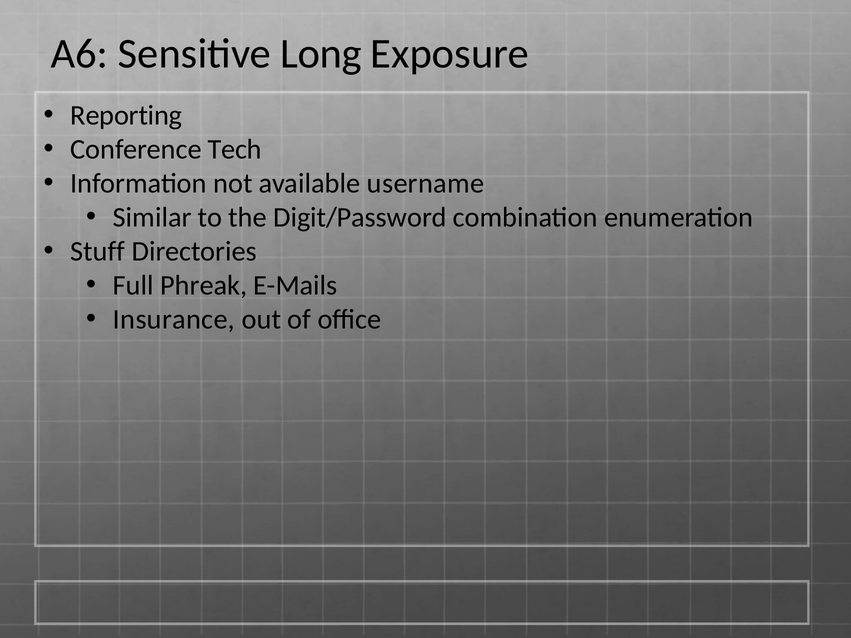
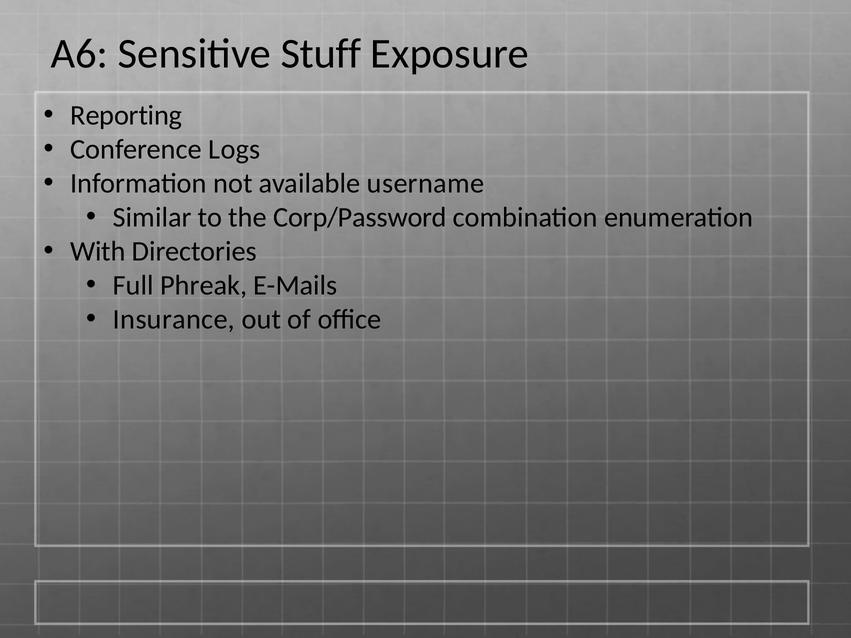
Long: Long -> Stuff
Tech: Tech -> Logs
Digit/Password: Digit/Password -> Corp/Password
Stuff: Stuff -> With
